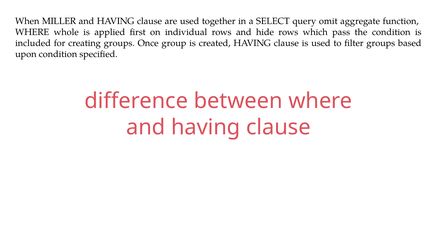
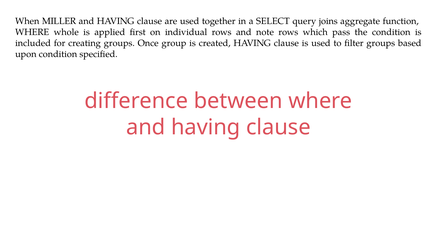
omit: omit -> joins
hide: hide -> note
